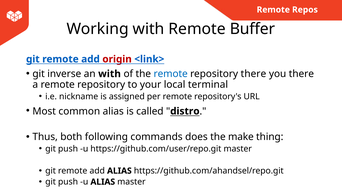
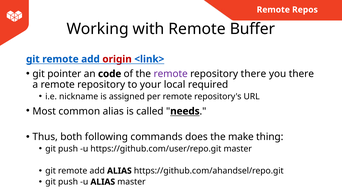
inverse: inverse -> pointer
an with: with -> code
remote at (171, 74) colour: blue -> purple
terminal: terminal -> required
distro: distro -> needs
